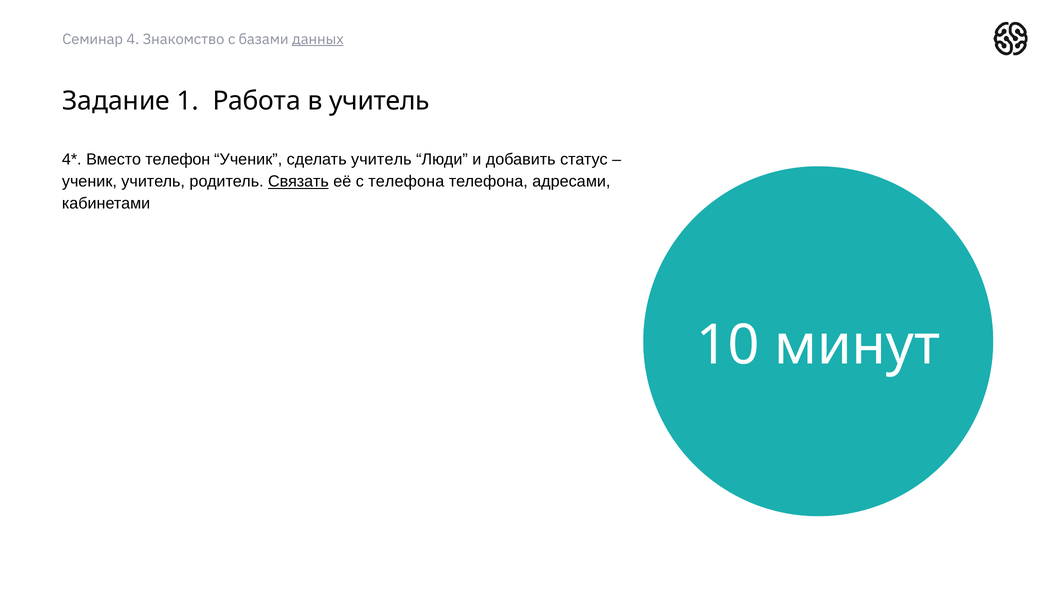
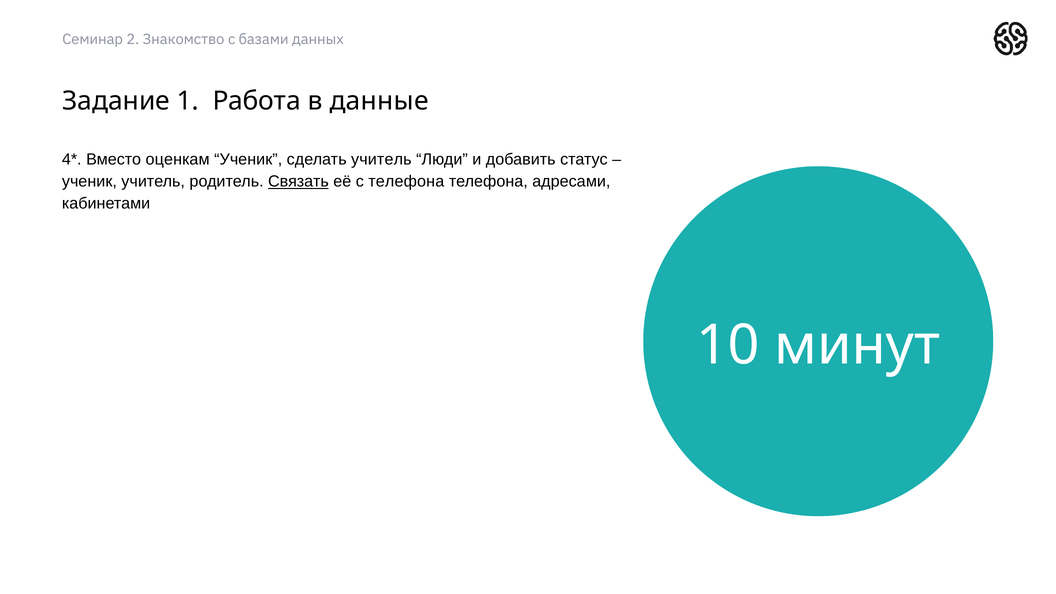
4: 4 -> 2
данных underline: present -> none
в учитель: учитель -> данные
телефон: телефон -> оценкам
